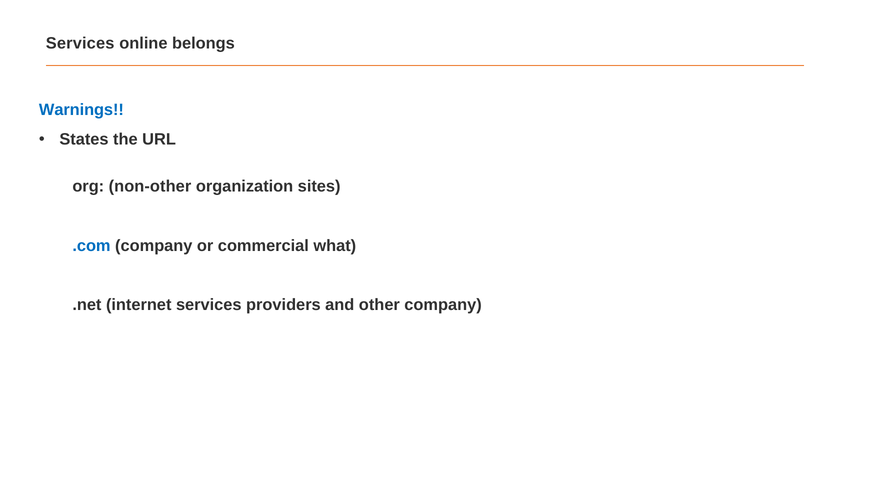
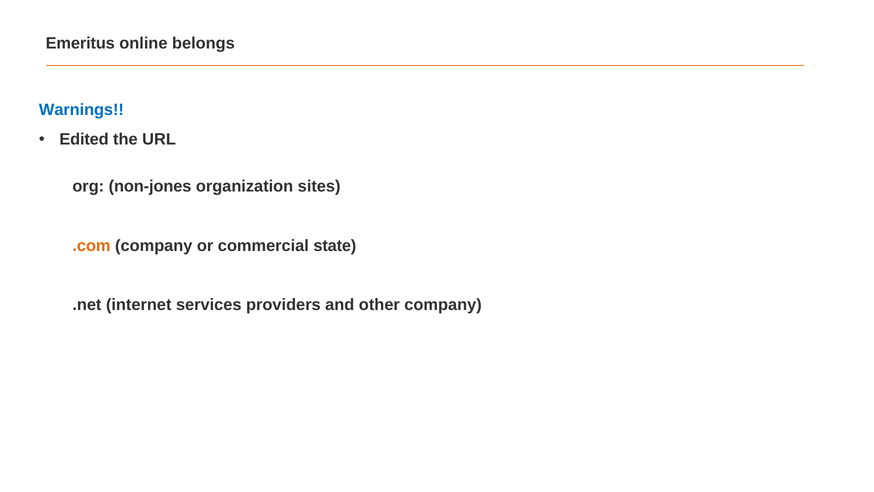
Services at (80, 43): Services -> Emeritus
States: States -> Edited
non-other: non-other -> non-jones
.com colour: blue -> orange
what: what -> state
